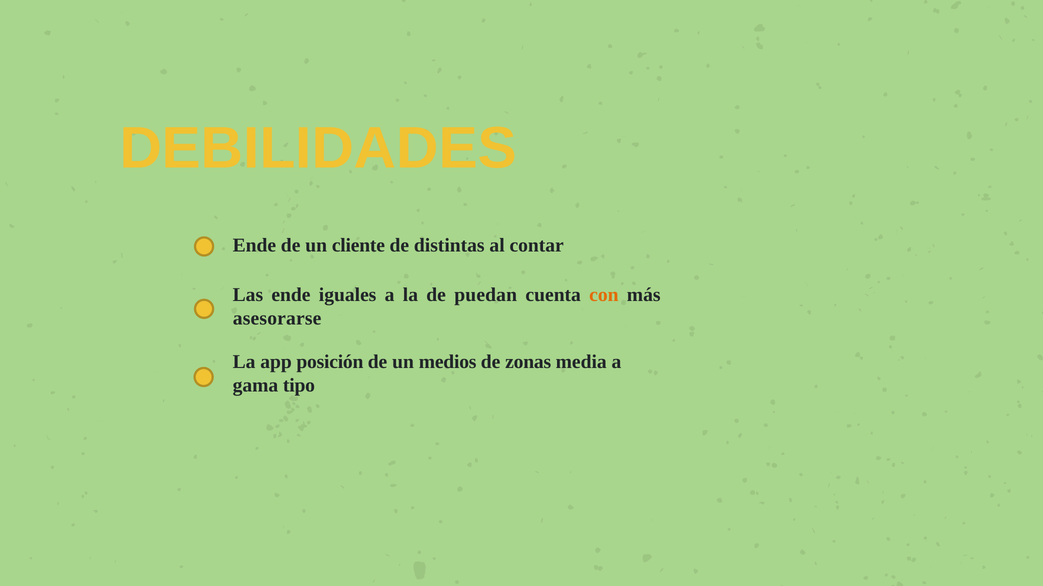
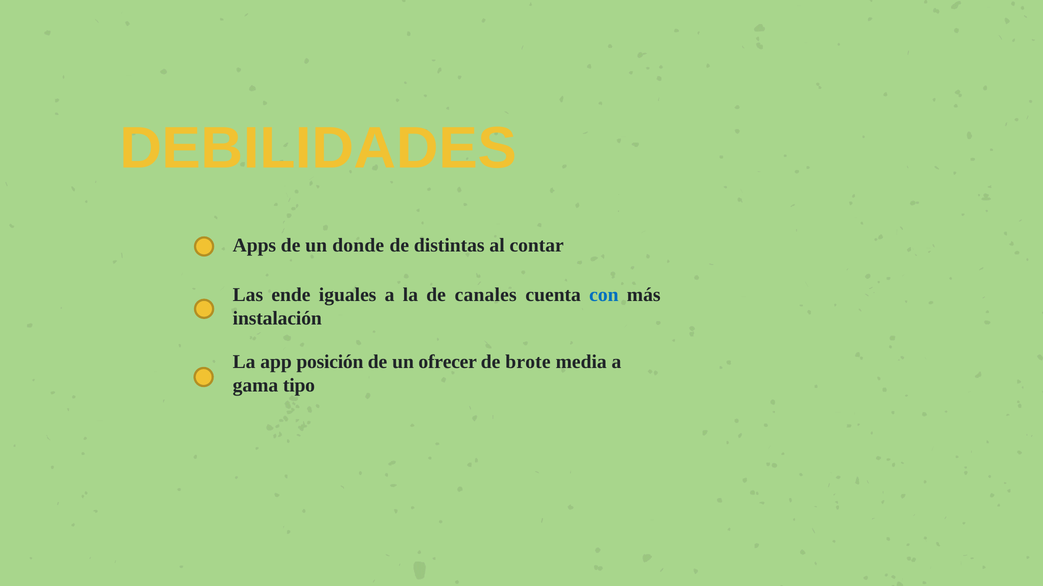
Ende at (254, 246): Ende -> Apps
cliente: cliente -> donde
puedan: puedan -> canales
con colour: orange -> blue
asesorarse: asesorarse -> instalación
medios: medios -> ofrecer
zonas: zonas -> brote
